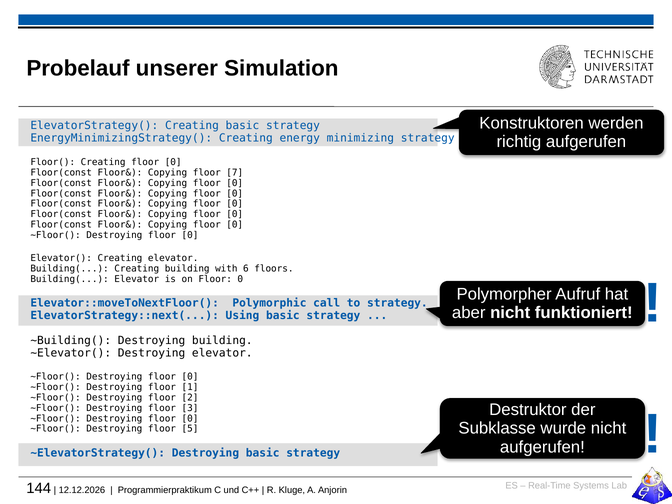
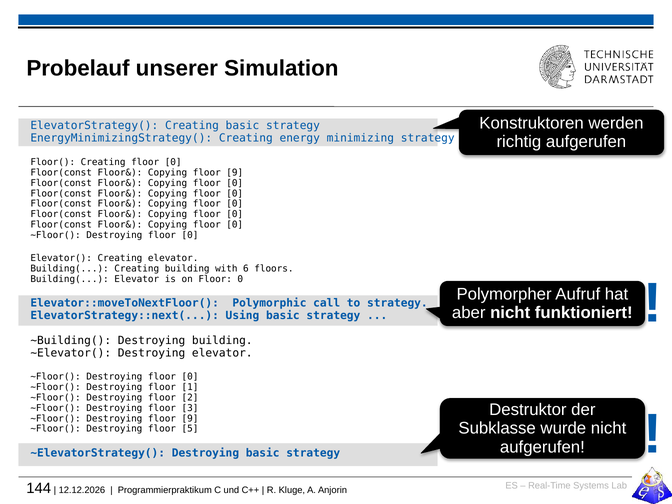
Copying floor 7: 7 -> 9
0 at (190, 418): 0 -> 9
